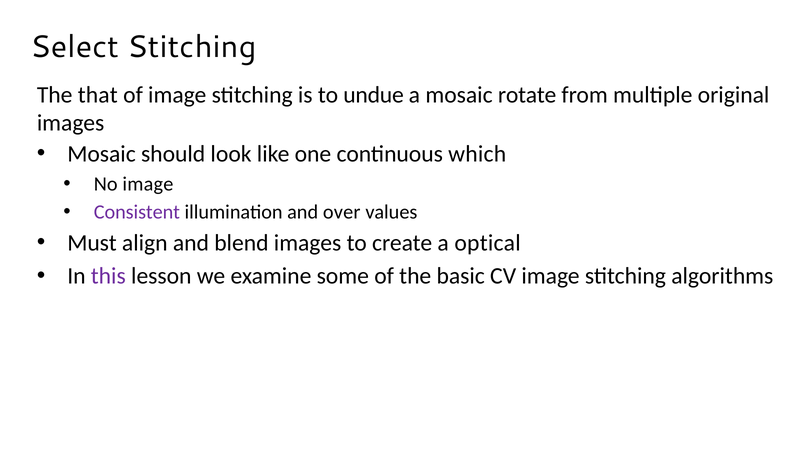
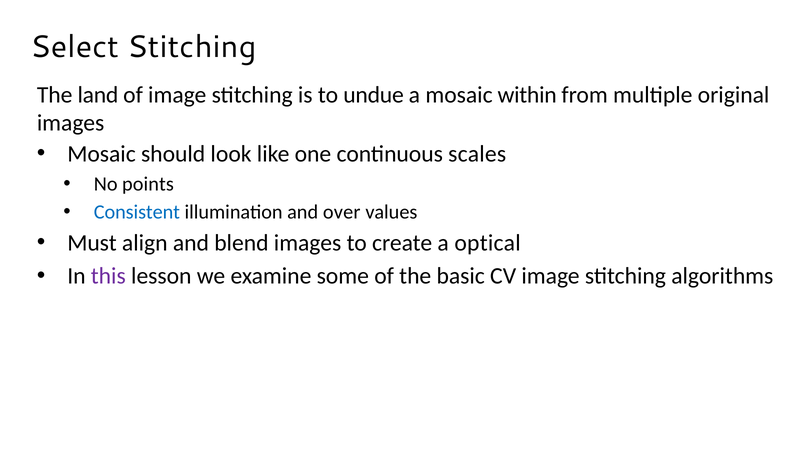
that: that -> land
rotate: rotate -> within
which: which -> scales
No image: image -> points
Consistent colour: purple -> blue
